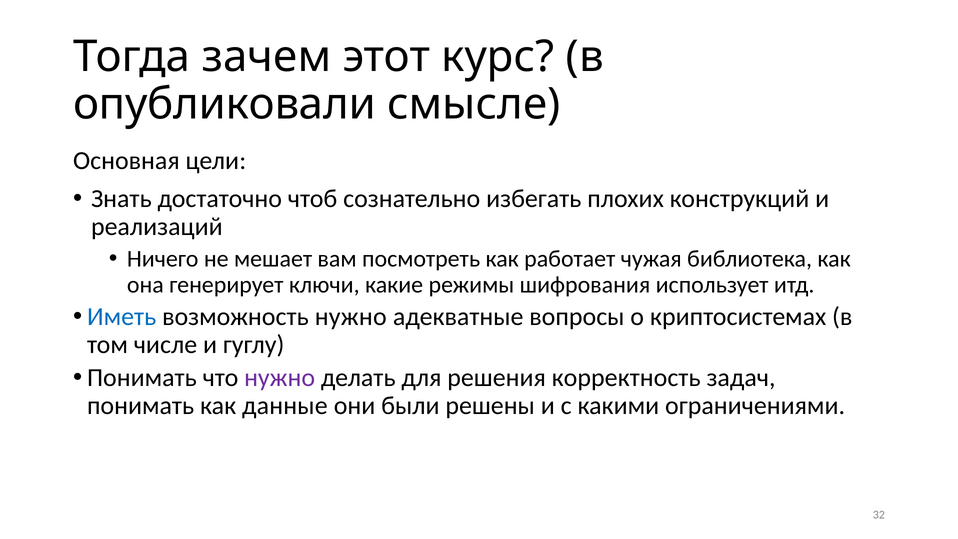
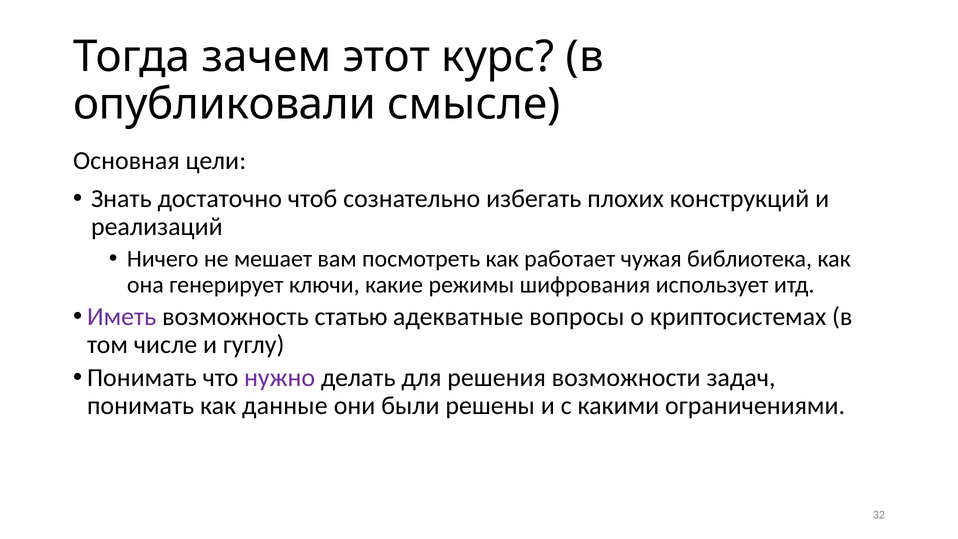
Иметь colour: blue -> purple
возможность нужно: нужно -> статью
корректность: корректность -> возможности
